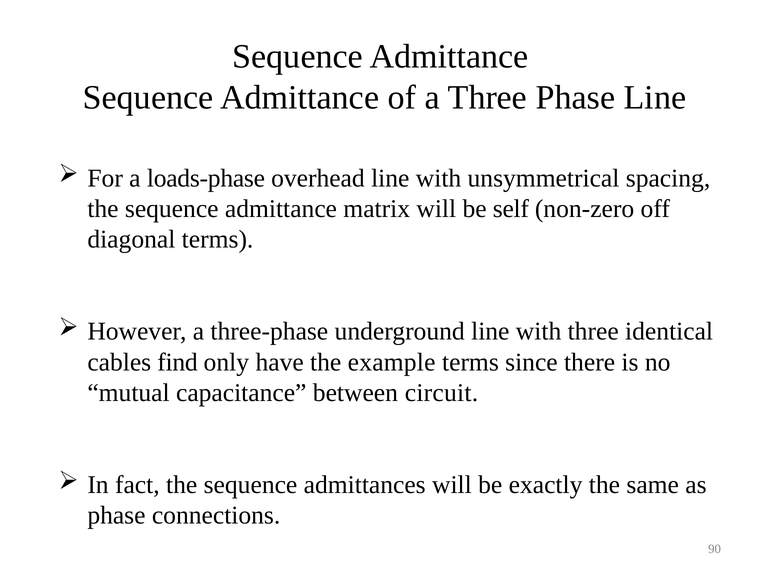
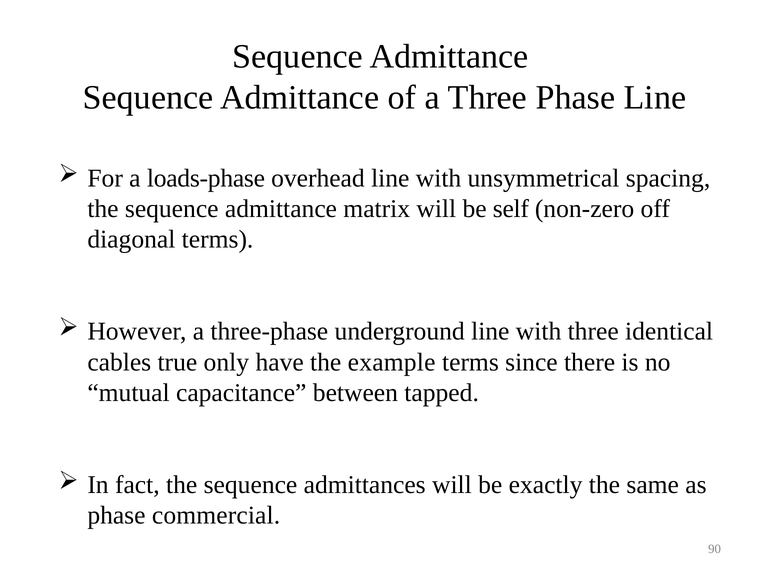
find: find -> true
circuit: circuit -> tapped
connections: connections -> commercial
